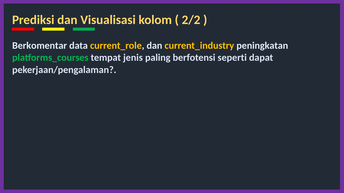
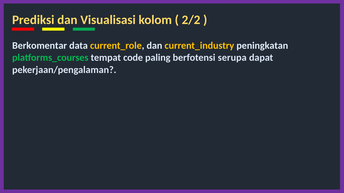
jenis: jenis -> code
seperti: seperti -> serupa
